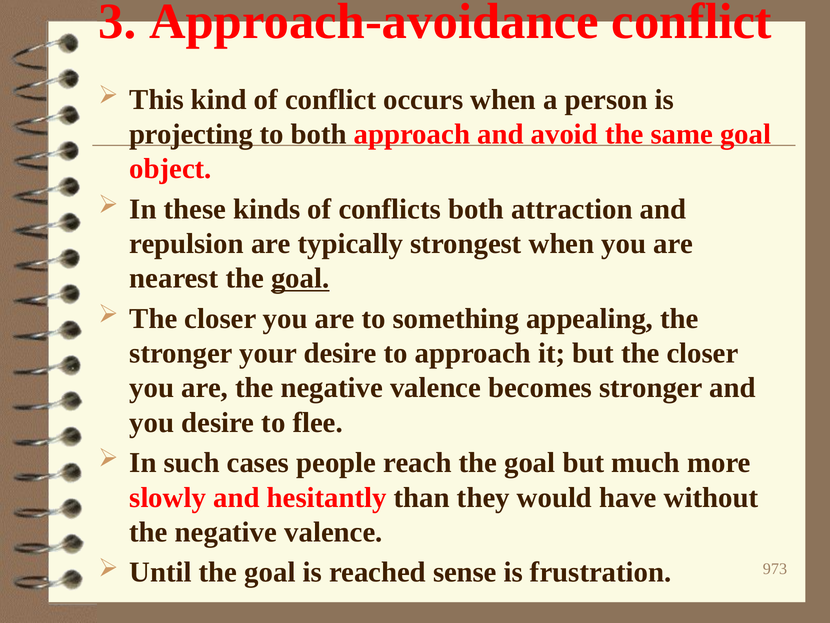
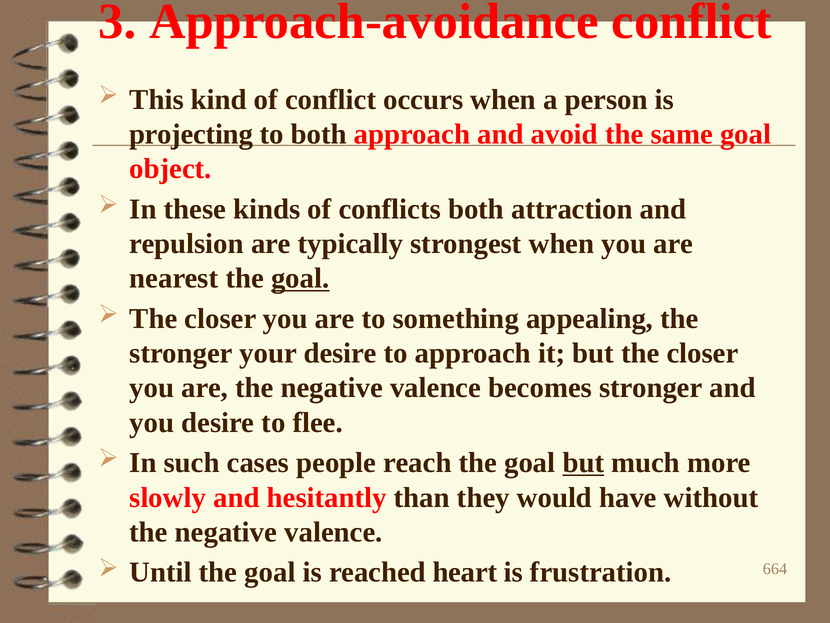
but at (583, 463) underline: none -> present
sense: sense -> heart
973: 973 -> 664
